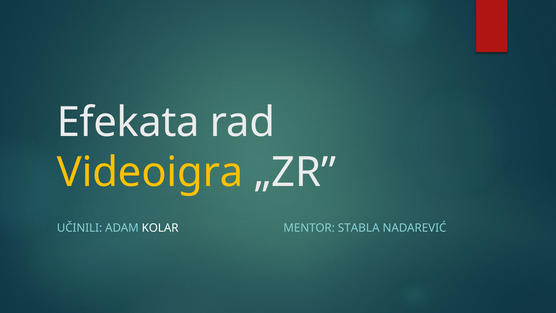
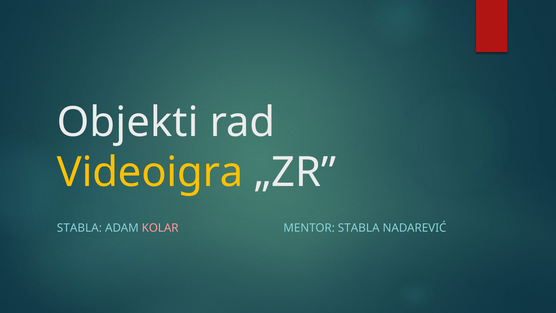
Efekata: Efekata -> Objekti
UČINILI at (79, 228): UČINILI -> STABLA
KOLAR colour: white -> pink
